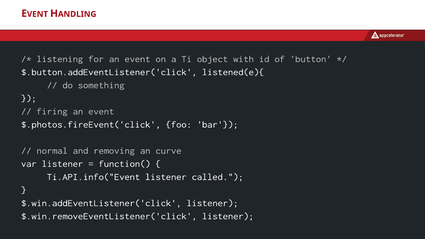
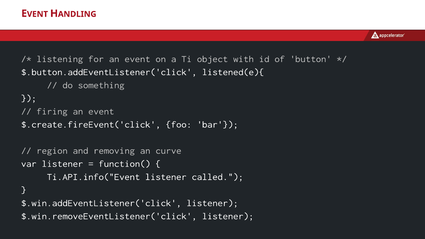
$.photos.fireEvent('click: $.photos.fireEvent('click -> $.create.fireEvent('click
normal: normal -> region
